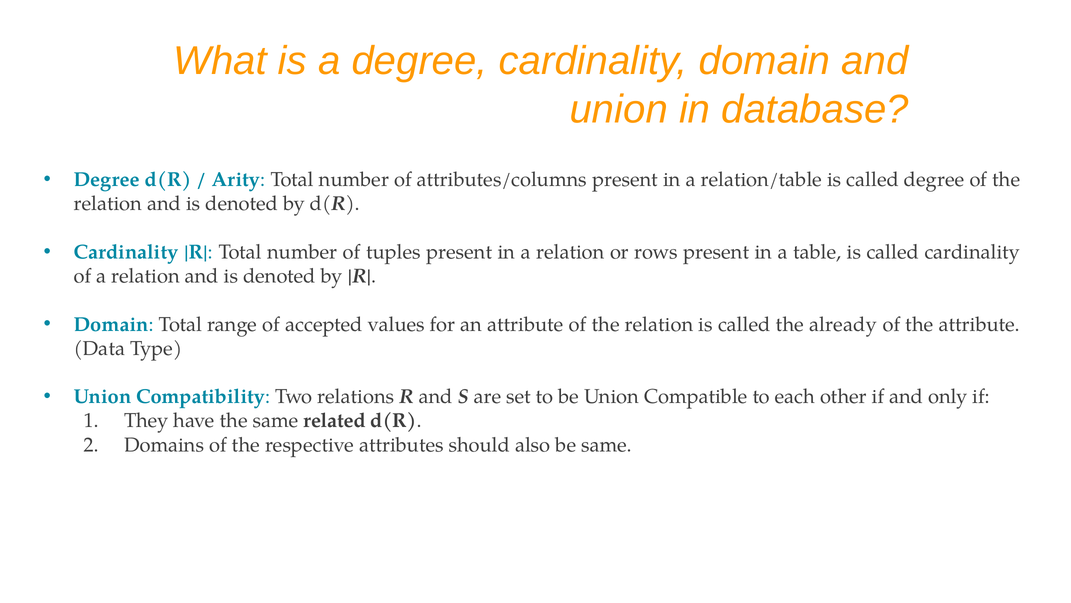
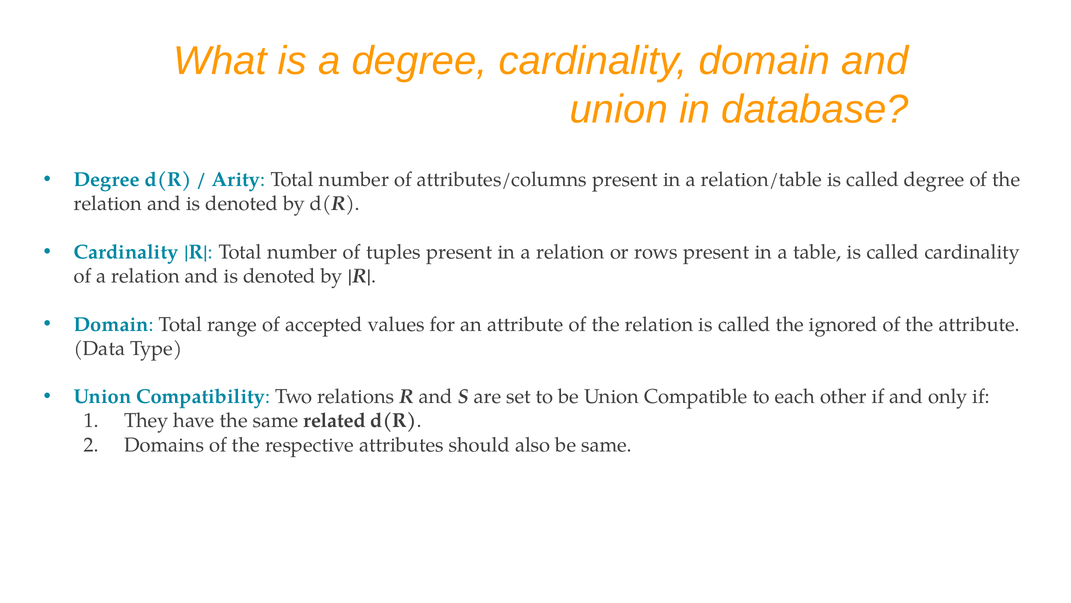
already: already -> ignored
